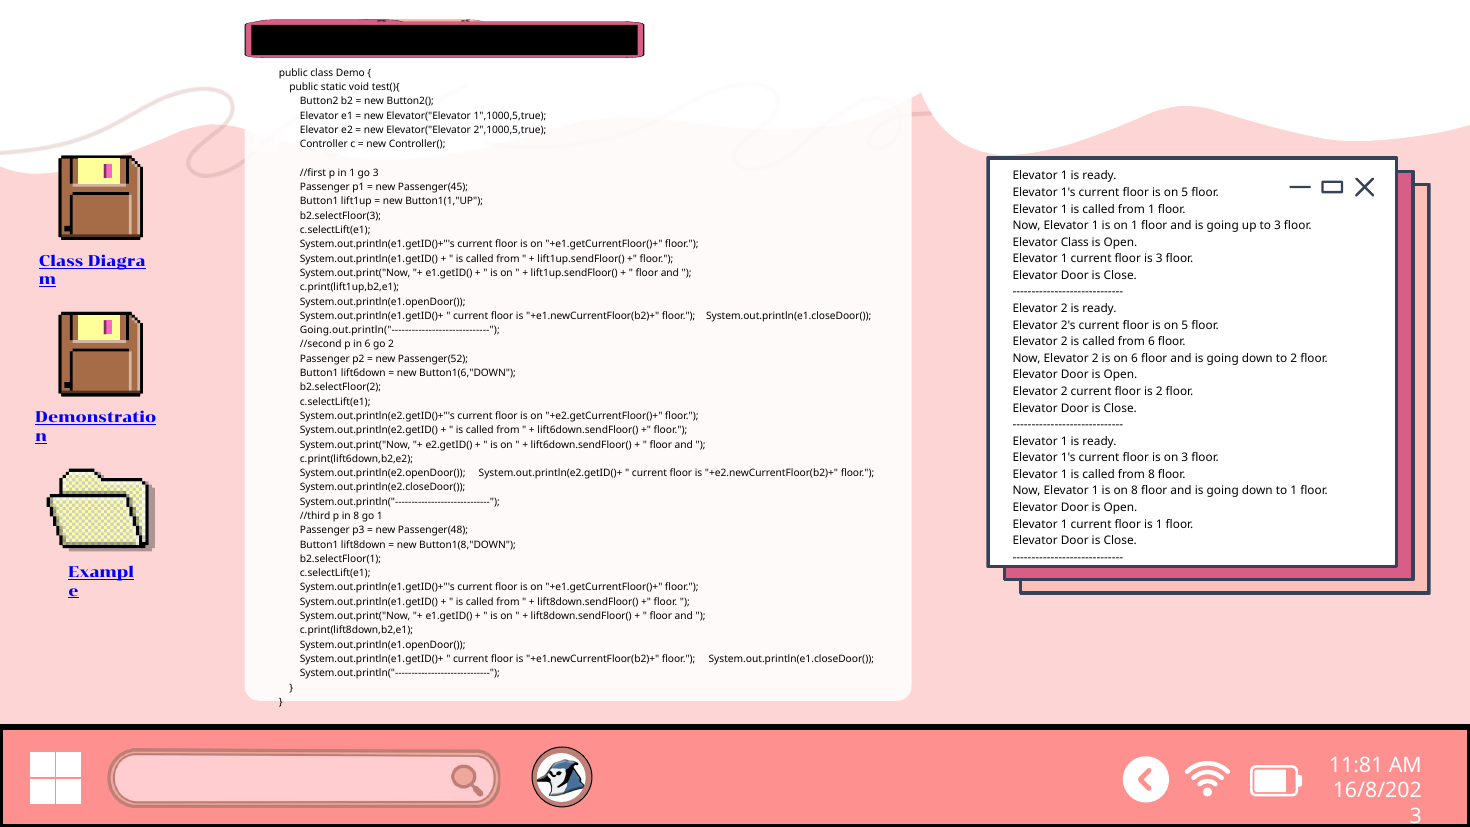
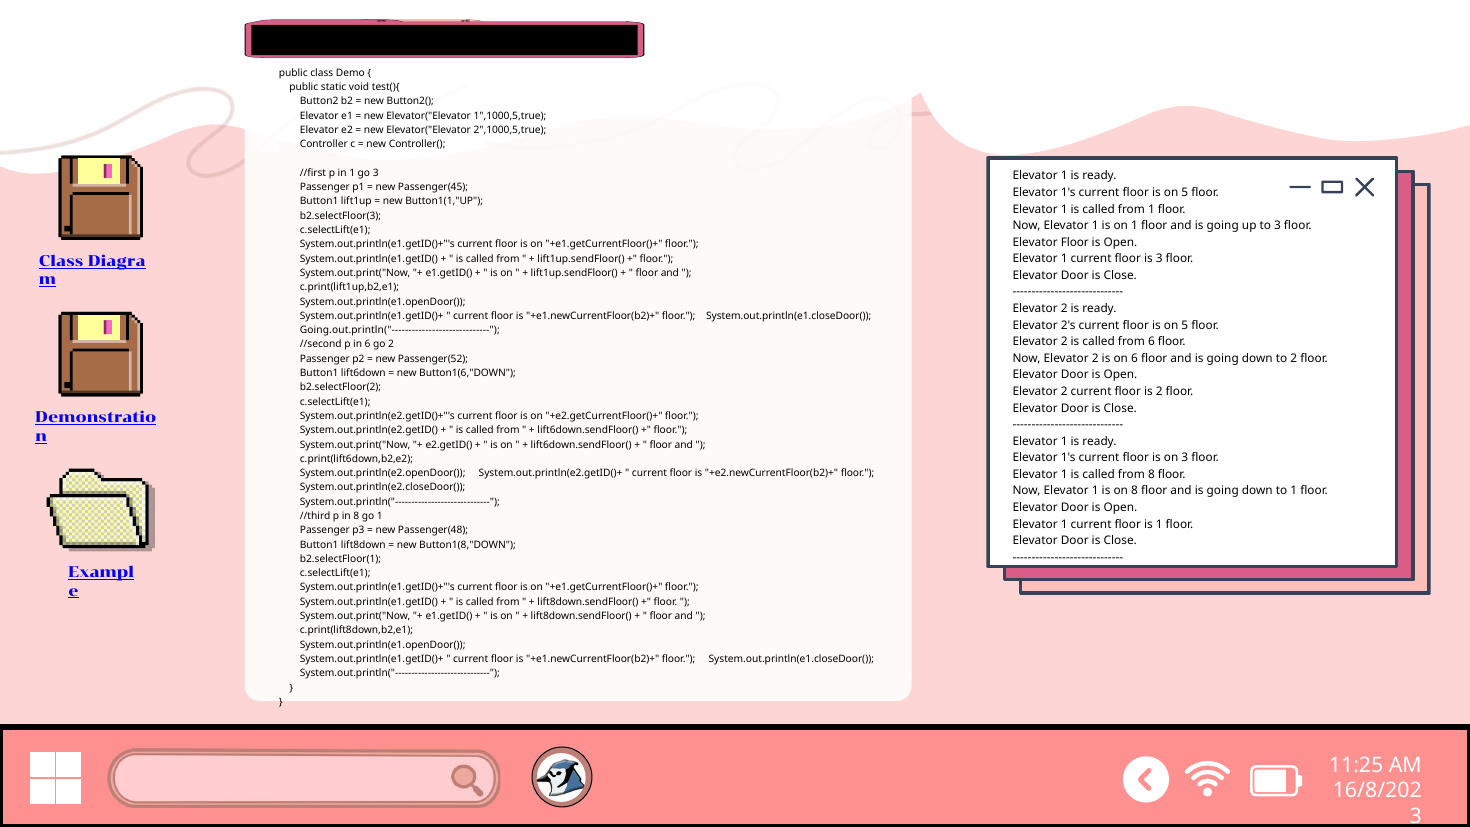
Elevator Class: Class -> Floor
11:81: 11:81 -> 11:25
